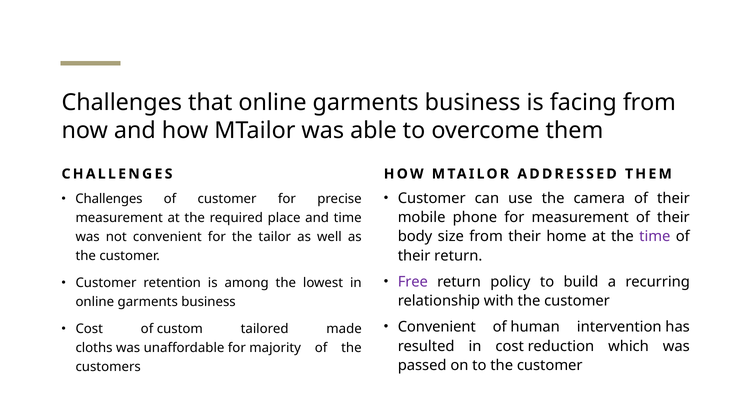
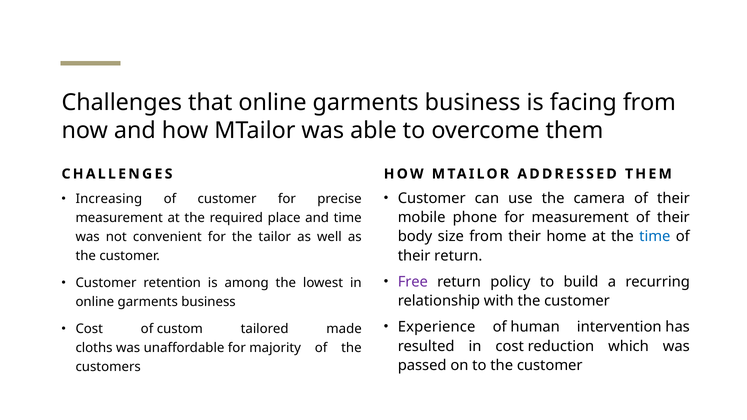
Challenges at (109, 199): Challenges -> Increasing
time at (655, 237) colour: purple -> blue
Convenient at (437, 327): Convenient -> Experience
